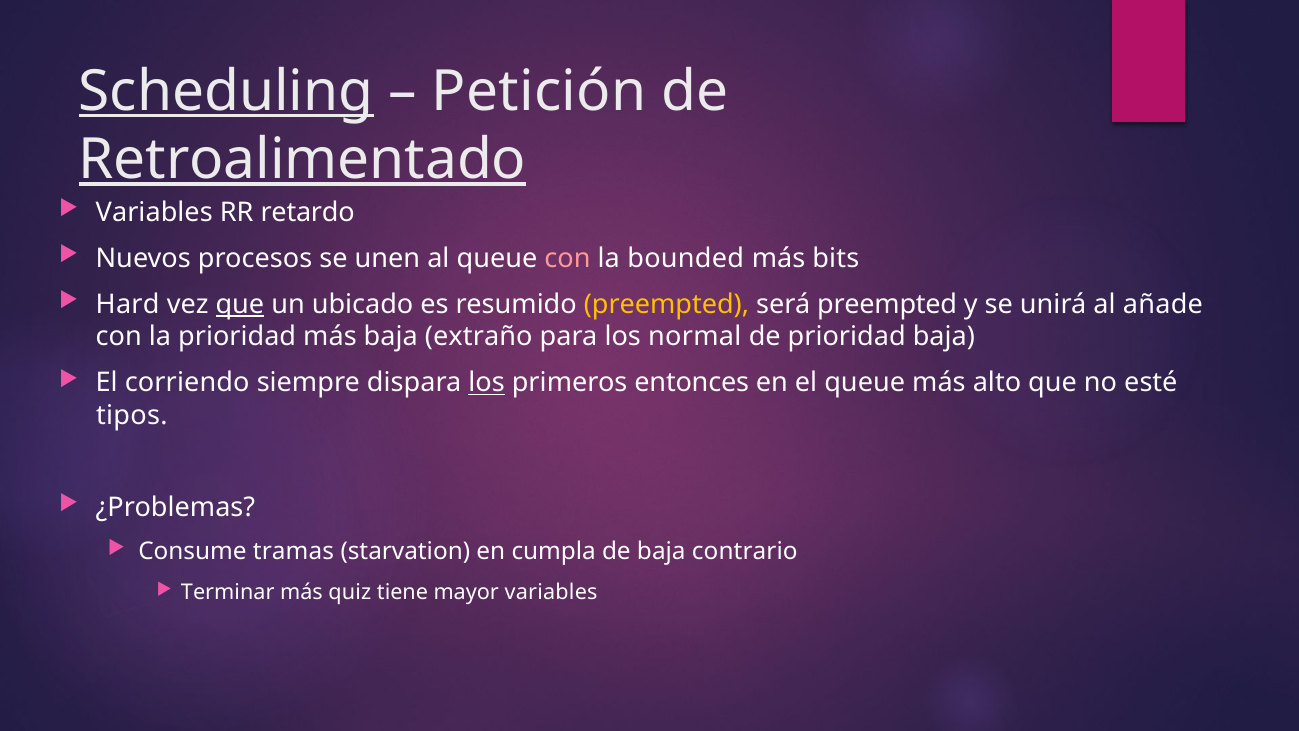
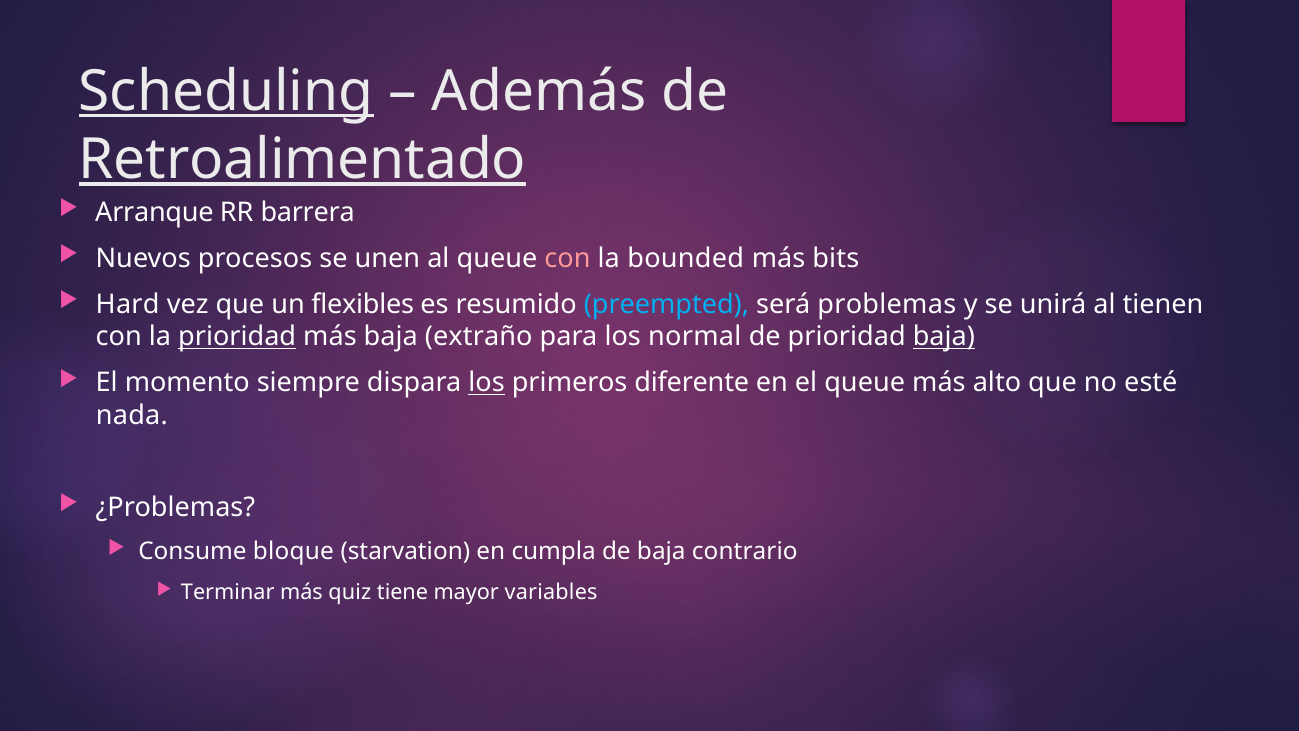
Petición: Petición -> Además
Variables at (154, 212): Variables -> Arranque
retardo: retardo -> barrera
que at (240, 304) underline: present -> none
ubicado: ubicado -> flexibles
preempted at (666, 304) colour: yellow -> light blue
será preempted: preempted -> problemas
añade: añade -> tienen
prioridad at (237, 337) underline: none -> present
baja at (944, 337) underline: none -> present
corriendo: corriendo -> momento
entonces: entonces -> diferente
tipos: tipos -> nada
tramas: tramas -> bloque
